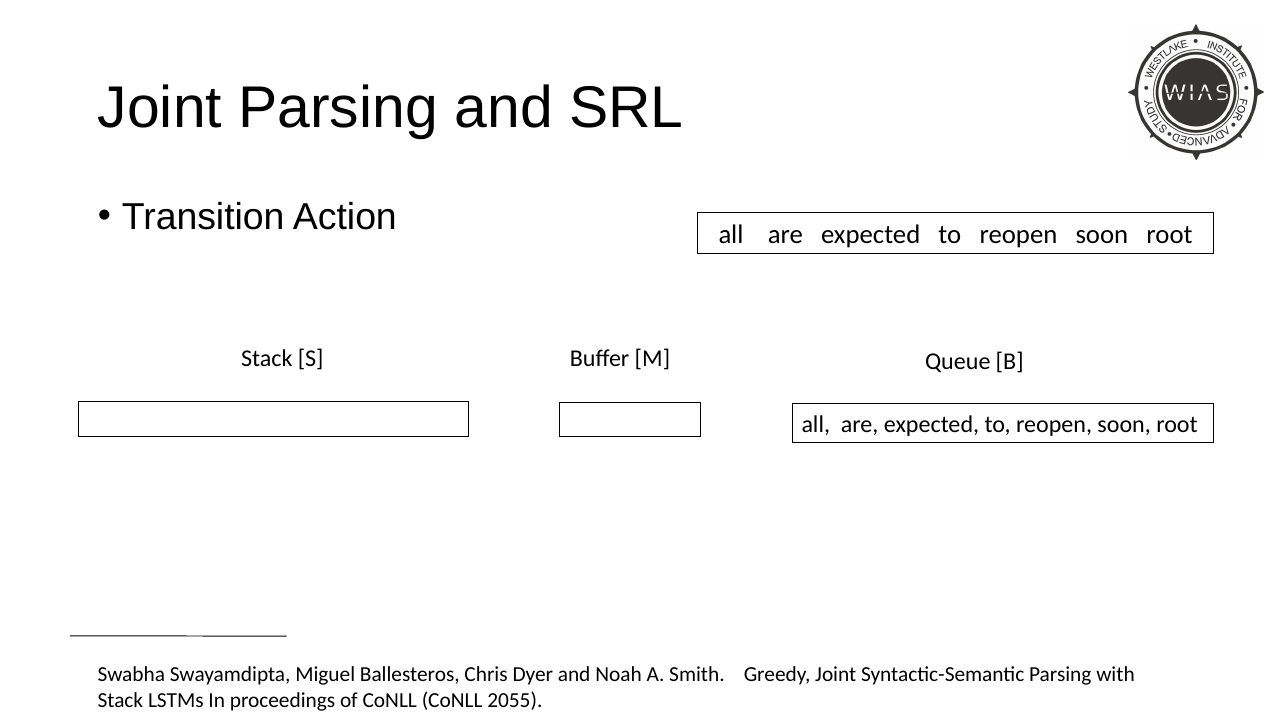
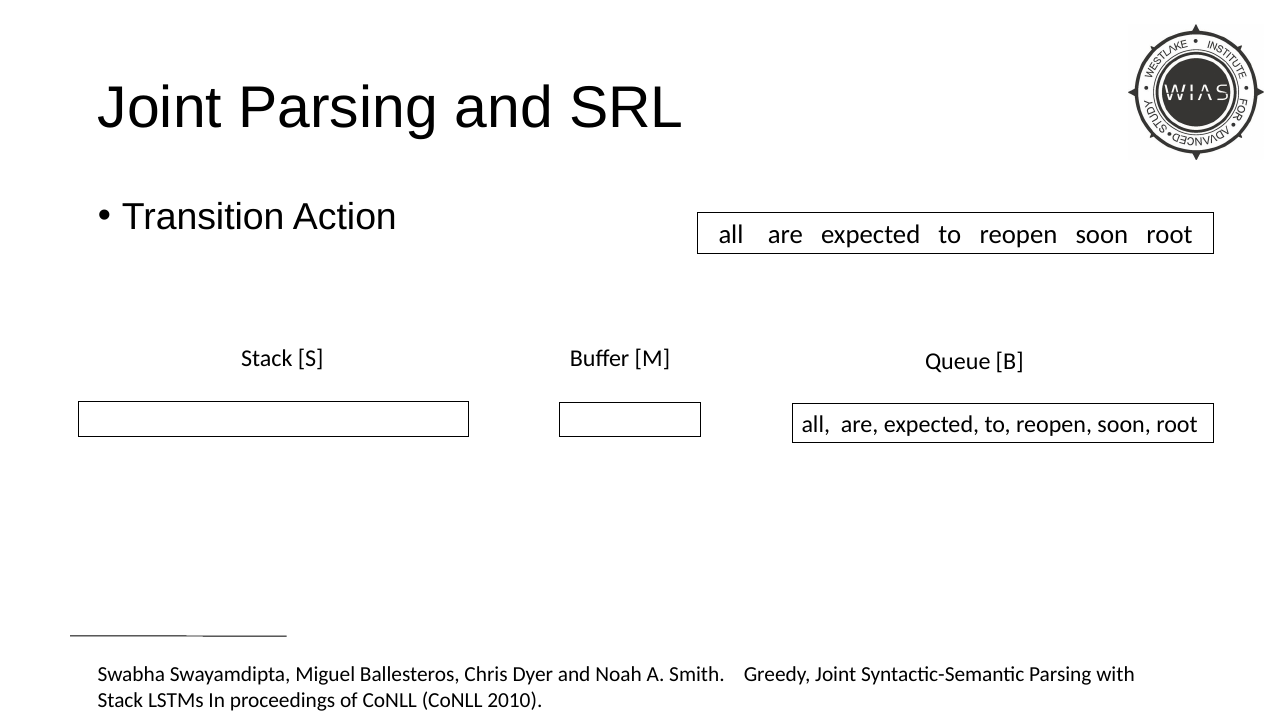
2055: 2055 -> 2010
